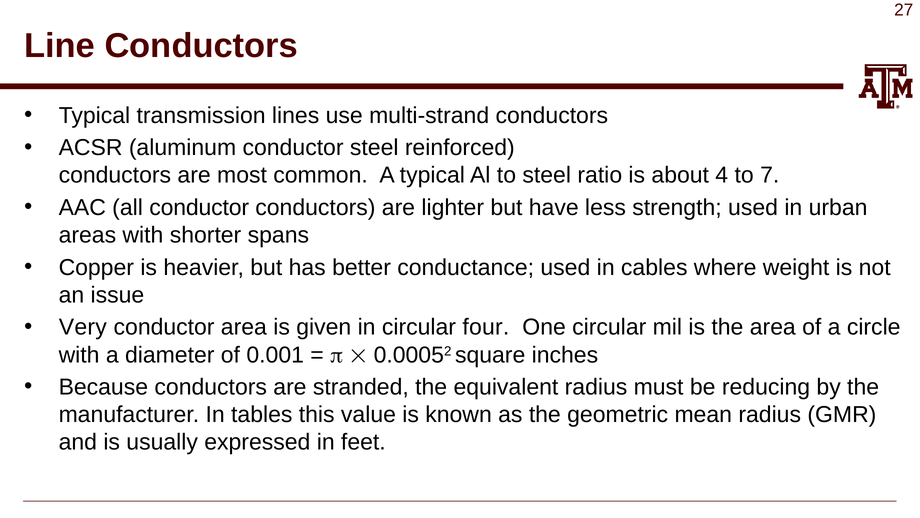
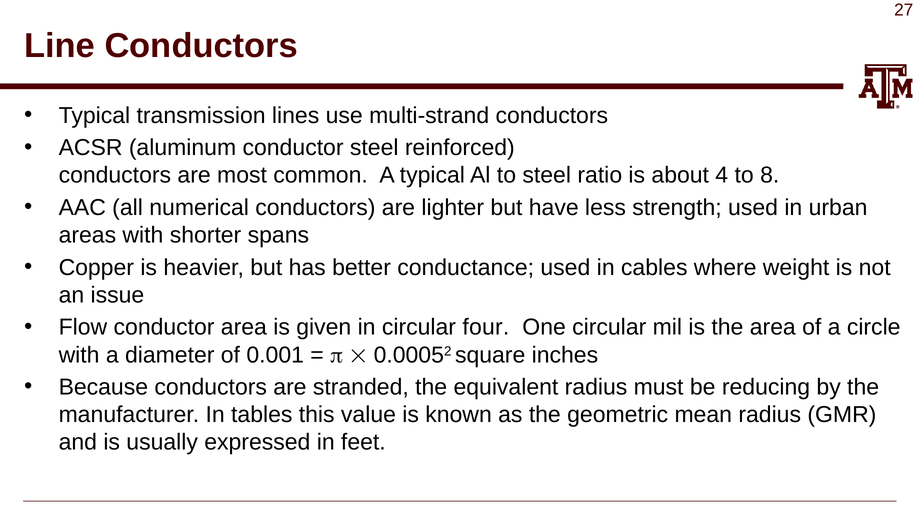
7: 7 -> 8
all conductor: conductor -> numerical
Very: Very -> Flow
